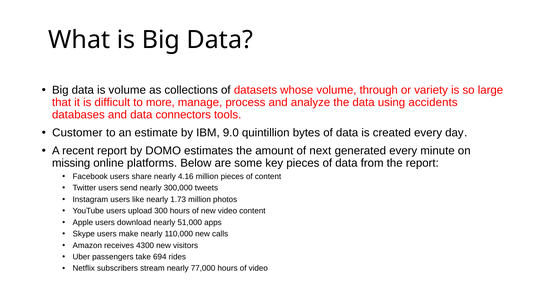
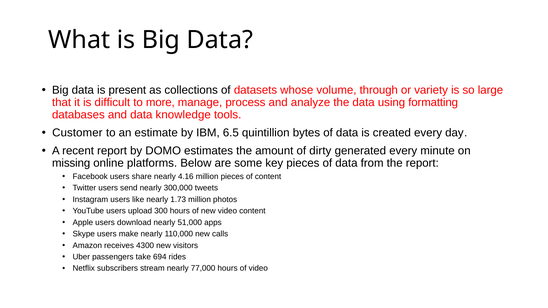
is volume: volume -> present
accidents: accidents -> formatting
connectors: connectors -> knowledge
9.0: 9.0 -> 6.5
next: next -> dirty
